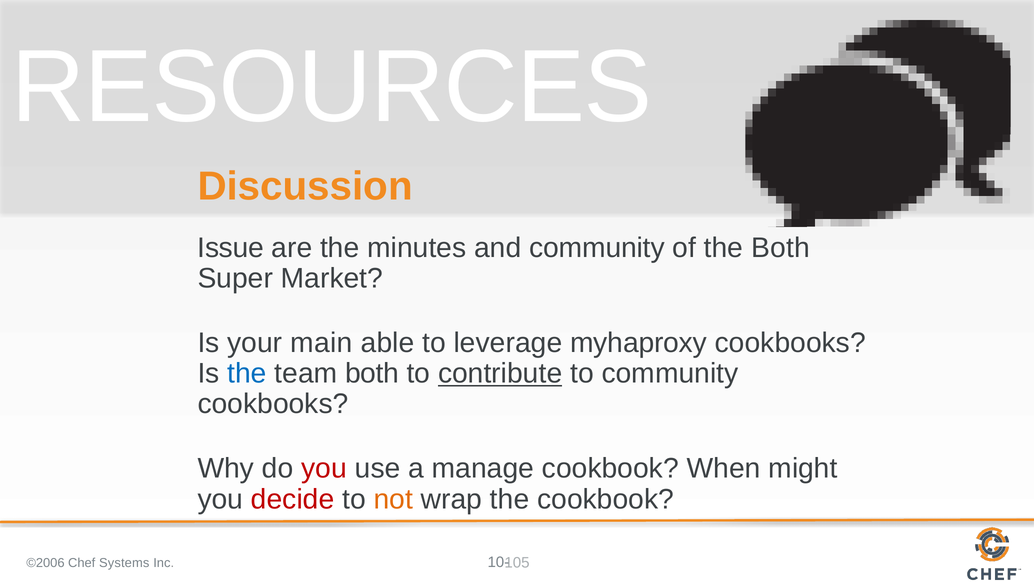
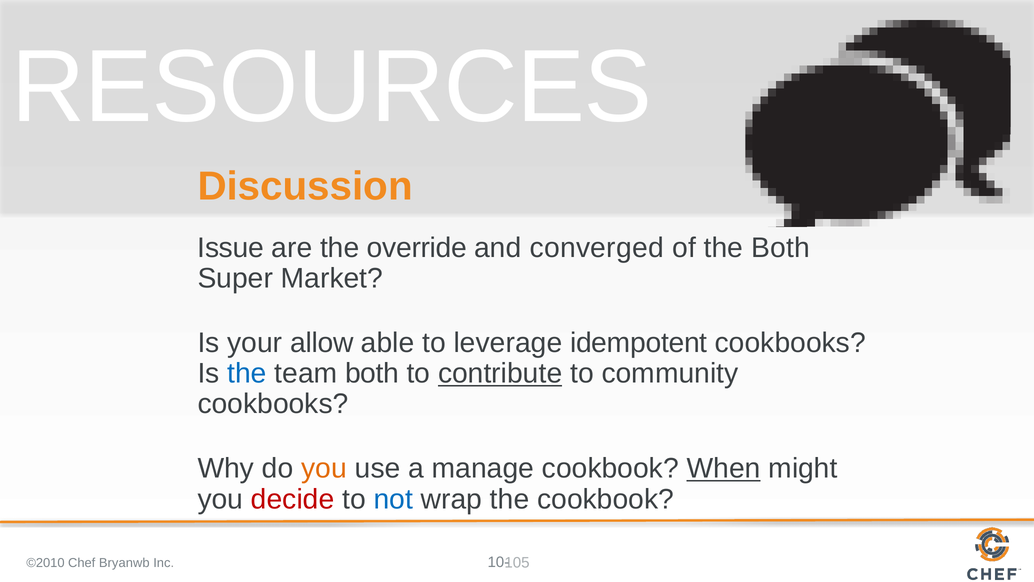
minutes: minutes -> override
and community: community -> converged
main: main -> allow
myhaproxy: myhaproxy -> idempotent
you at (324, 468) colour: red -> orange
When underline: none -> present
not colour: orange -> blue
©2006: ©2006 -> ©2010
Systems: Systems -> Bryanwb
